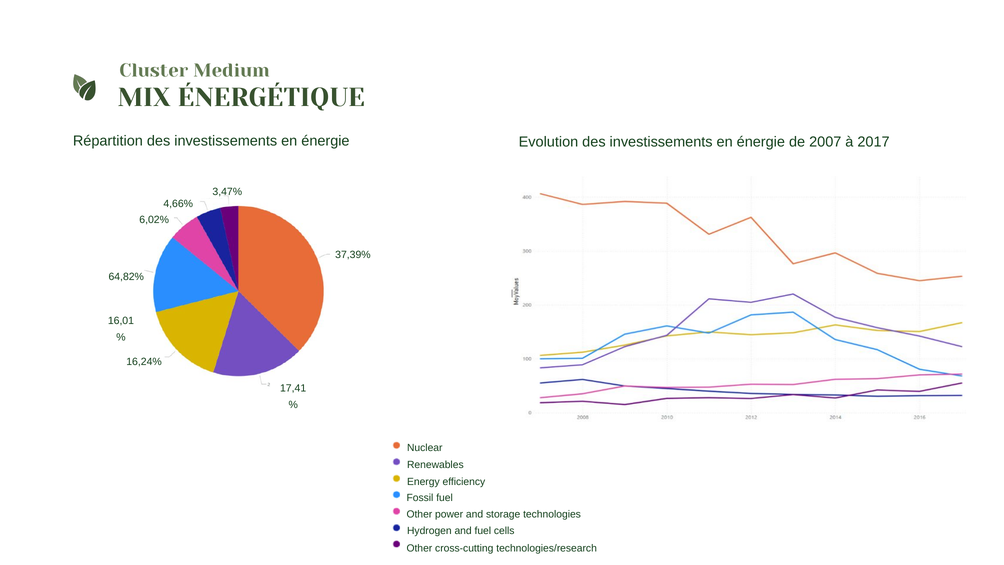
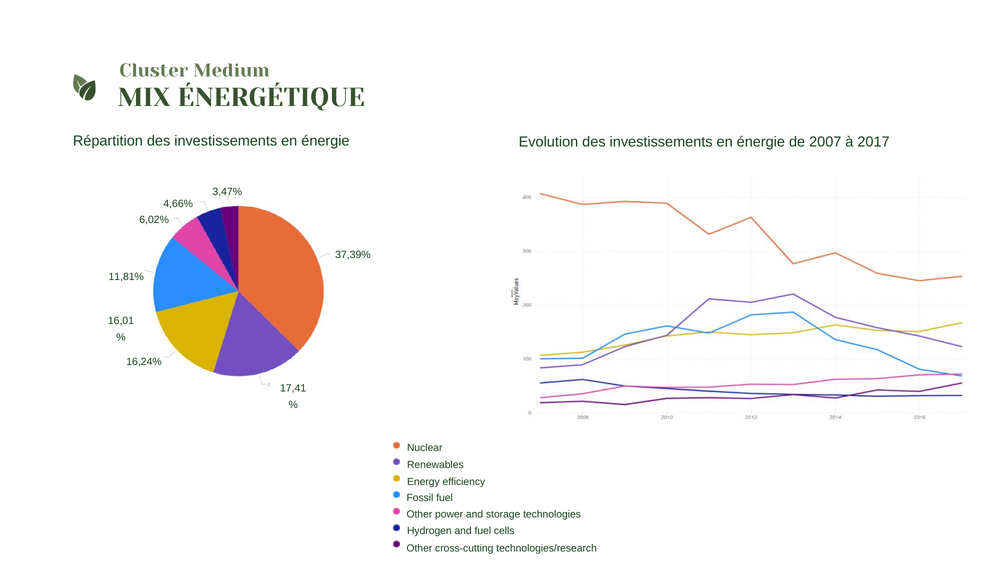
64,82%: 64,82% -> 11,81%
